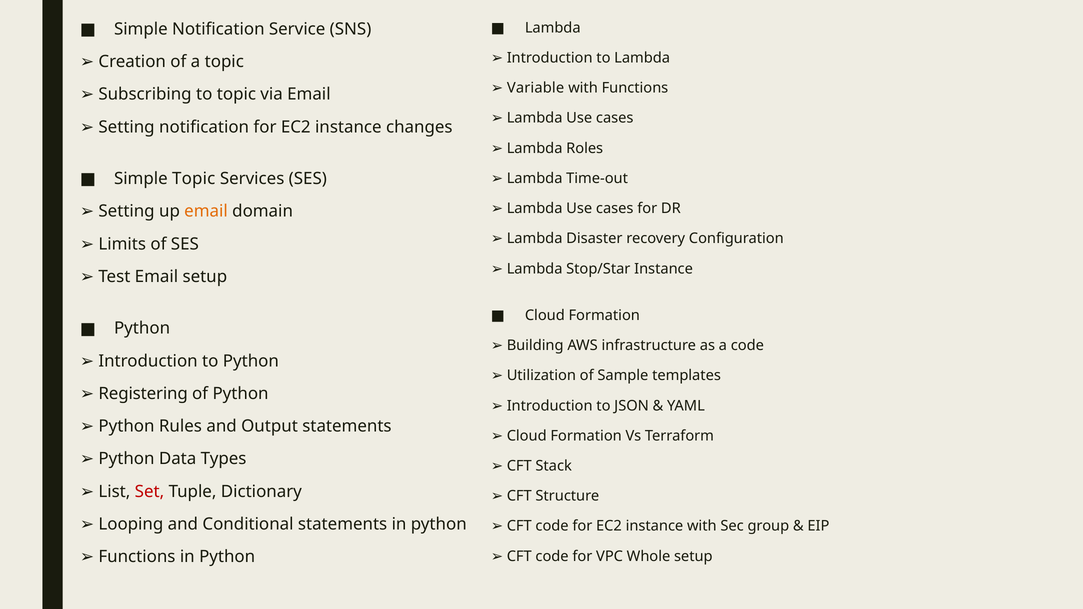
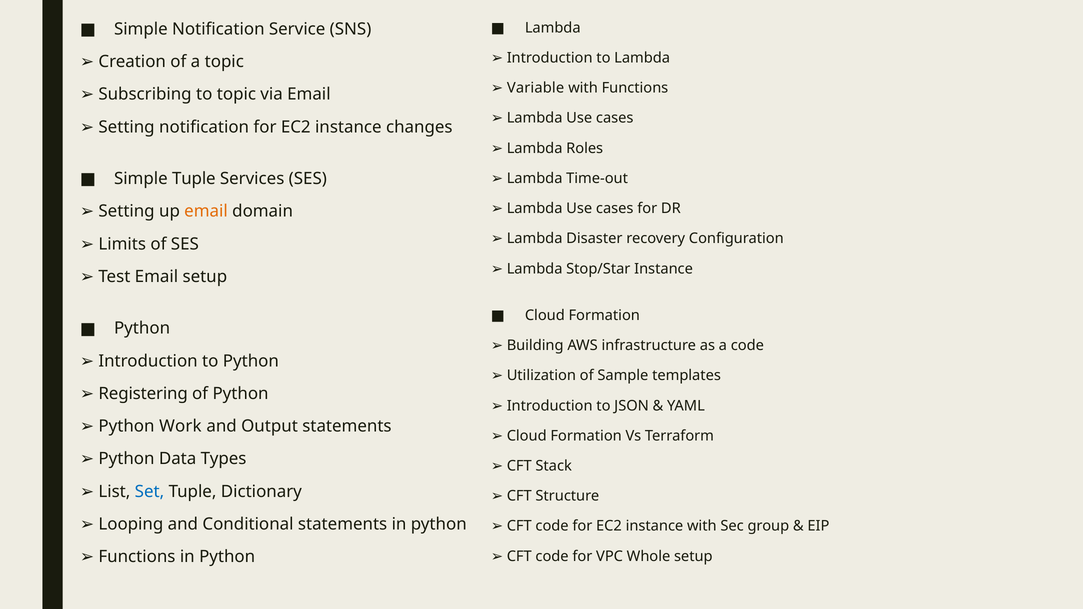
Simple Topic: Topic -> Tuple
Rules: Rules -> Work
Set colour: red -> blue
